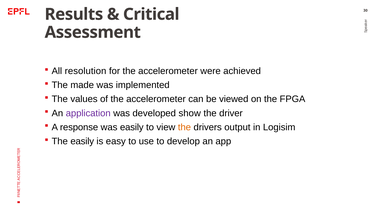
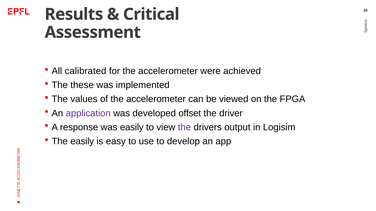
resolution: resolution -> calibrated
made: made -> these
show: show -> offset
the at (184, 128) colour: orange -> purple
